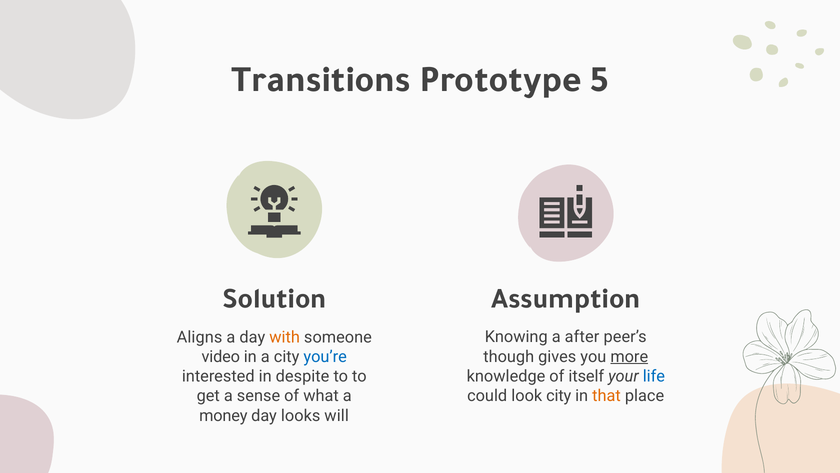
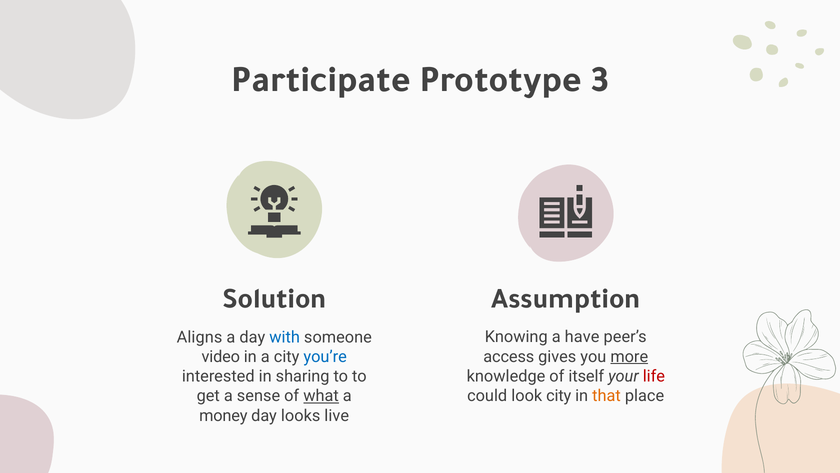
Transitions: Transitions -> Participate
5: 5 -> 3
after: after -> have
with colour: orange -> blue
though: though -> access
despite: despite -> sharing
life colour: blue -> red
what underline: none -> present
will: will -> live
